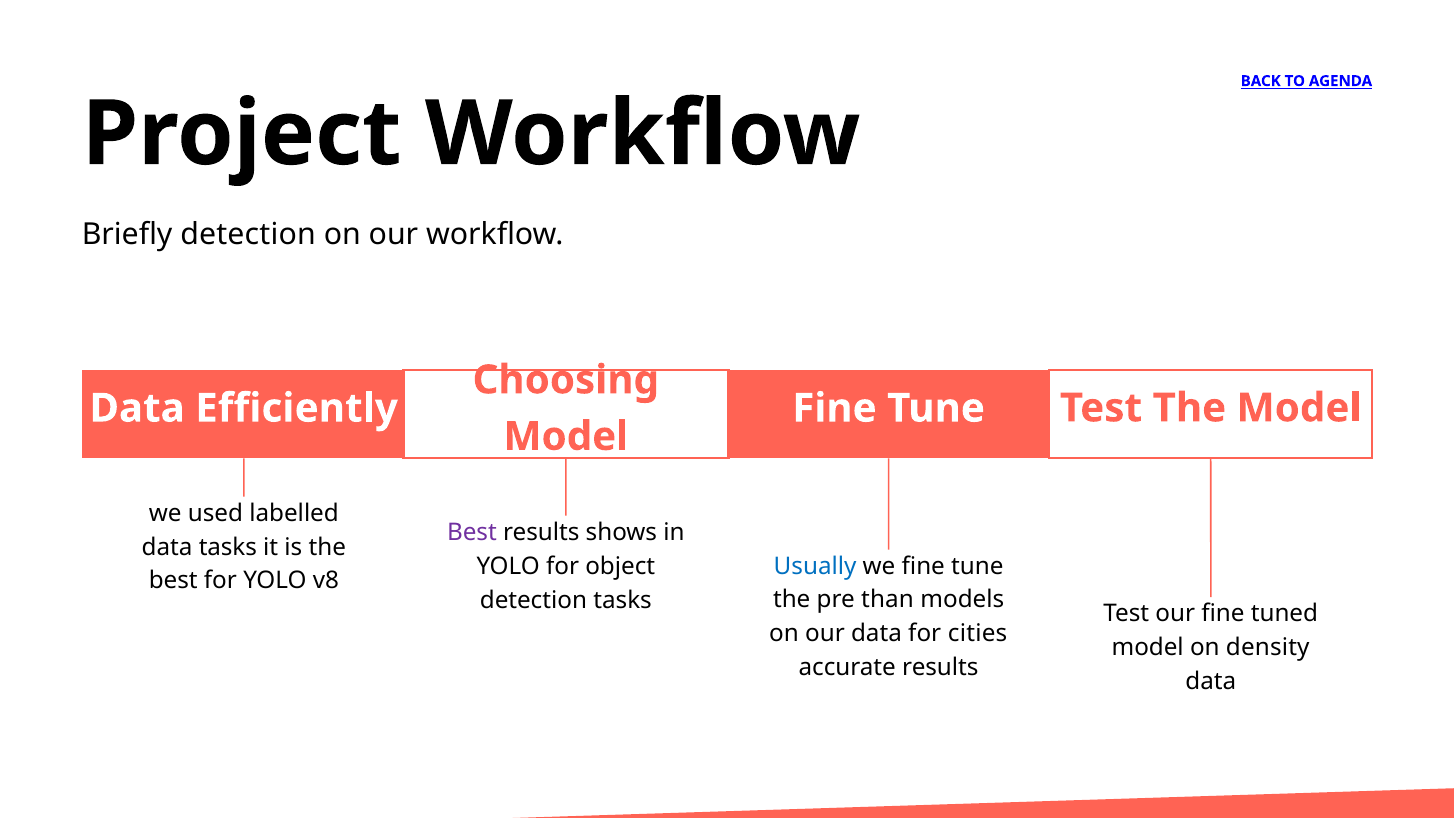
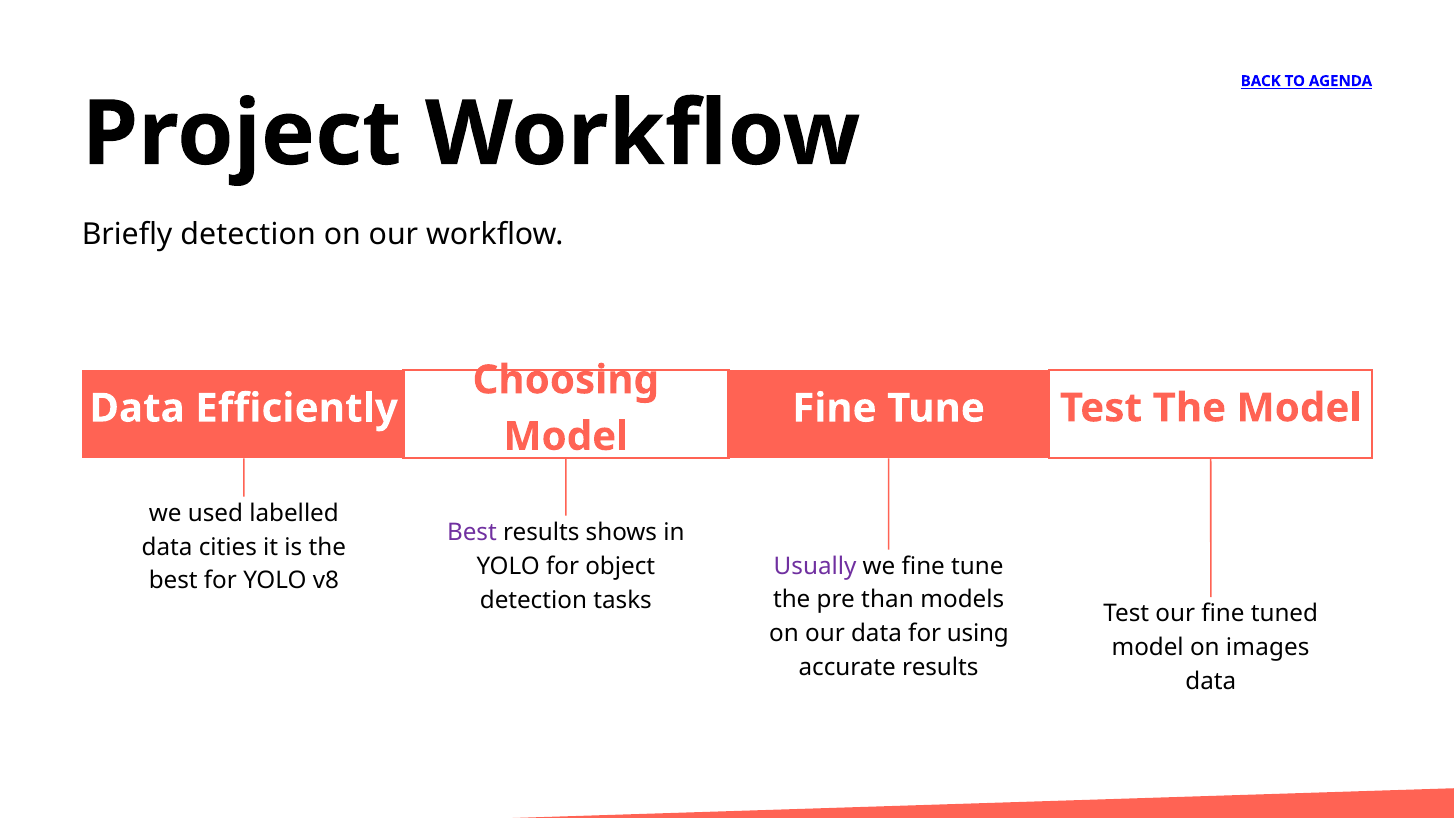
data tasks: tasks -> cities
Usually colour: blue -> purple
cities: cities -> using
density: density -> images
